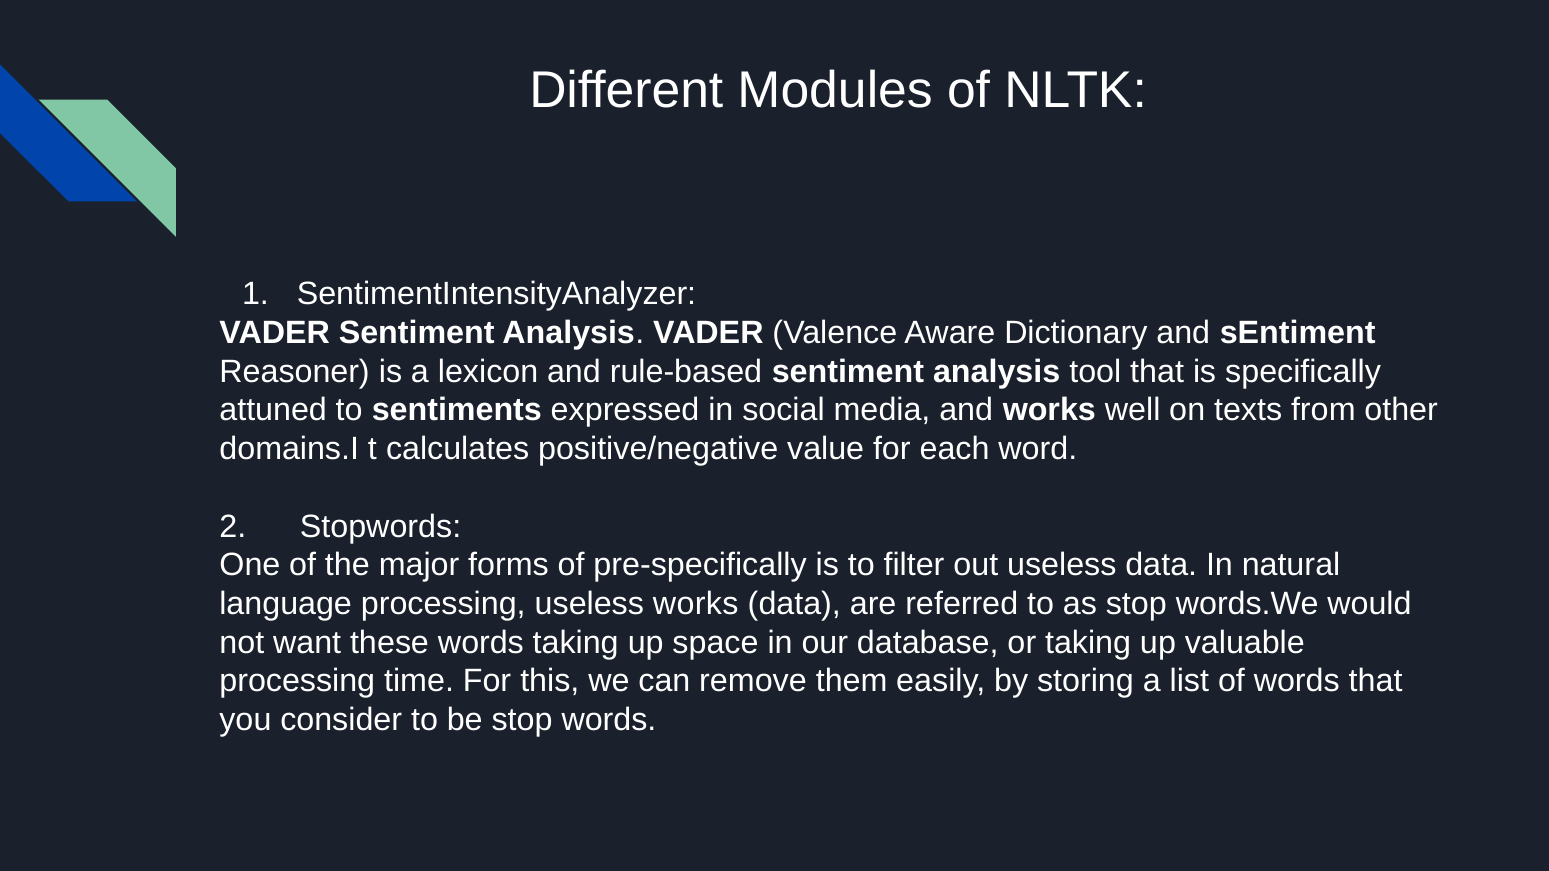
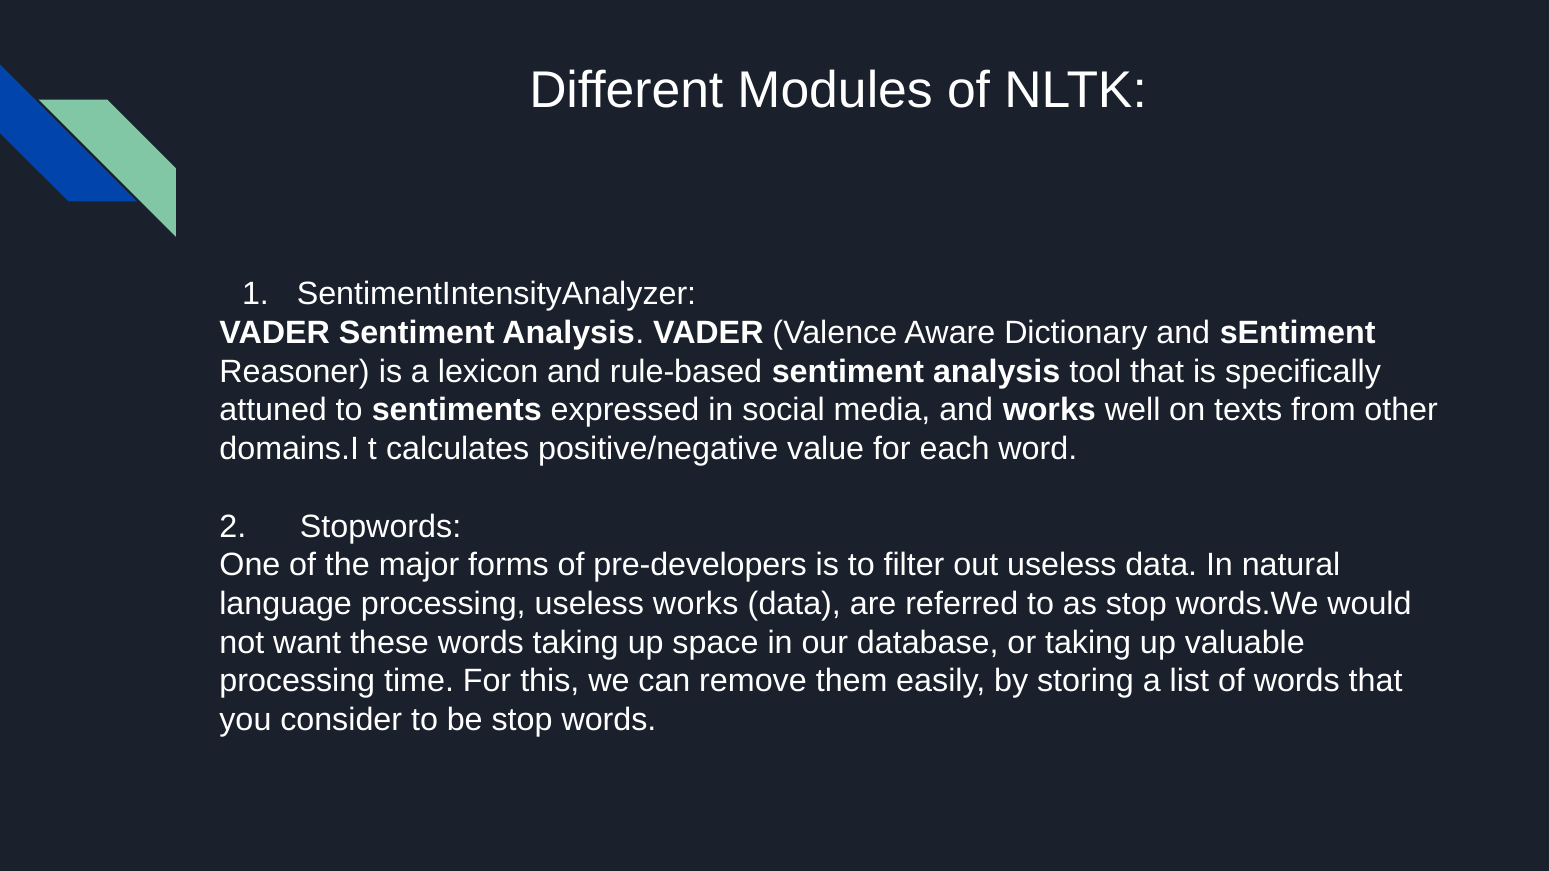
pre-specifically: pre-specifically -> pre-developers
